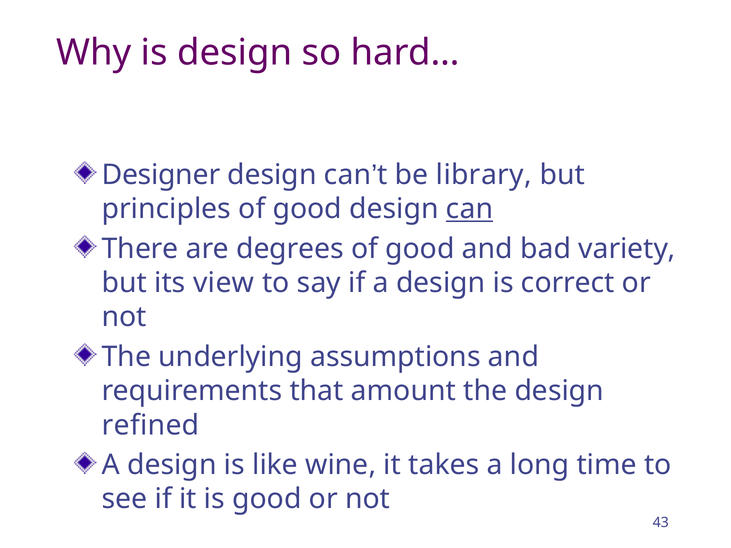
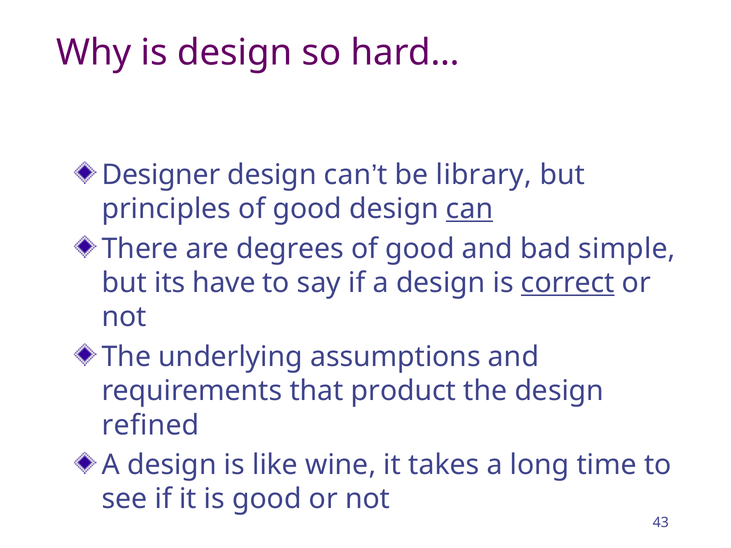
variety: variety -> simple
view: view -> have
correct underline: none -> present
amount: amount -> product
